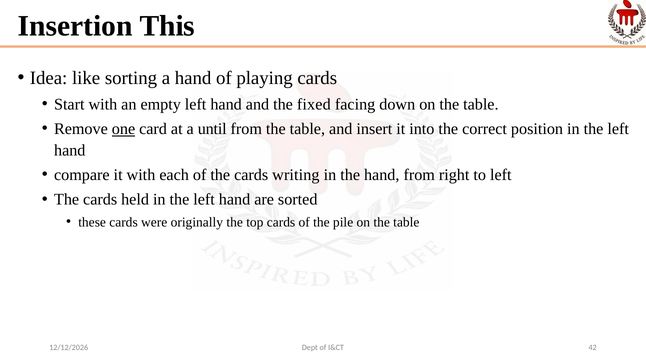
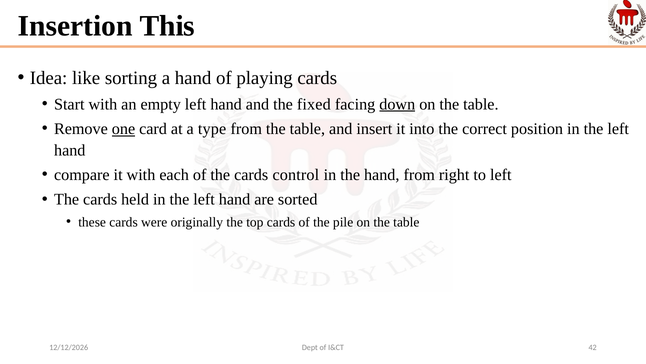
down underline: none -> present
until: until -> type
writing: writing -> control
